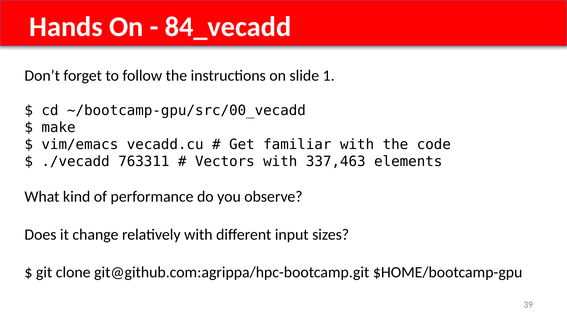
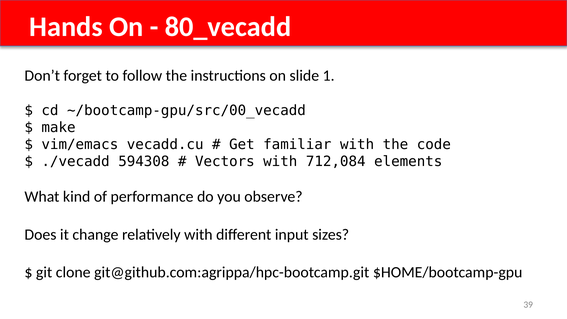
84_vecadd: 84_vecadd -> 80_vecadd
763311: 763311 -> 594308
337,463: 337,463 -> 712,084
